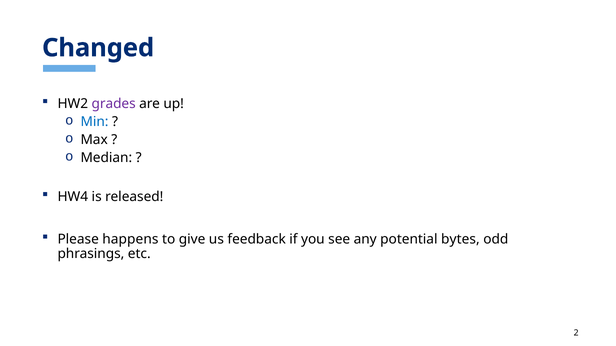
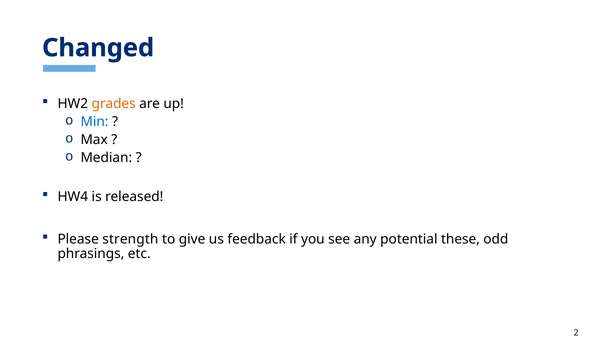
grades colour: purple -> orange
happens: happens -> strength
bytes: bytes -> these
